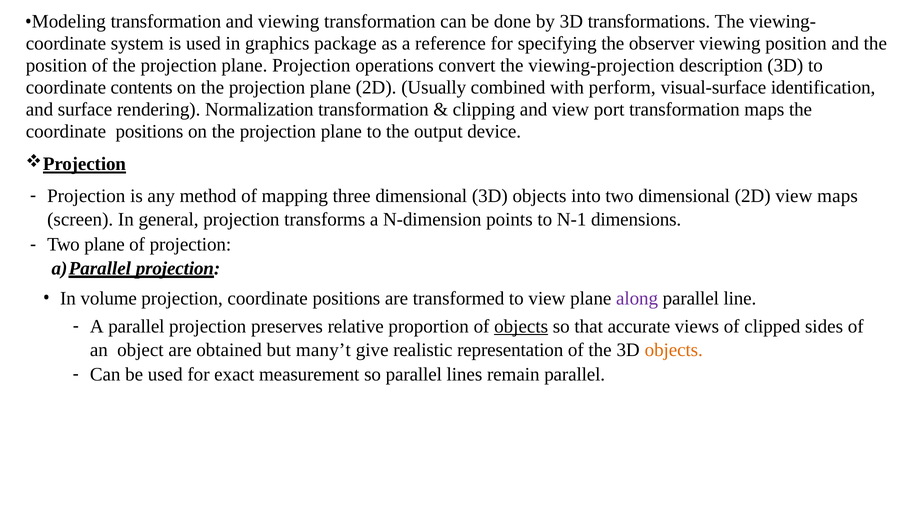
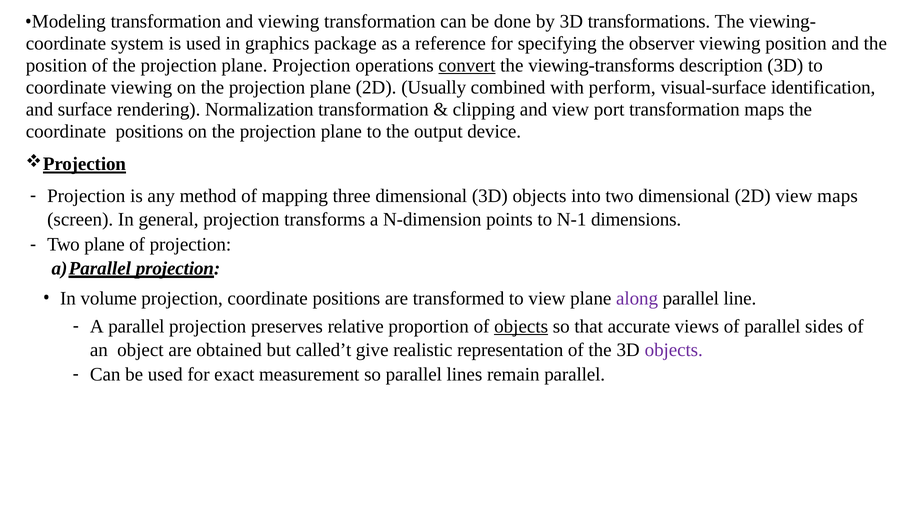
convert underline: none -> present
viewing-projection: viewing-projection -> viewing-transforms
coordinate contents: contents -> viewing
of clipped: clipped -> parallel
many’t: many’t -> called’t
objects at (674, 350) colour: orange -> purple
